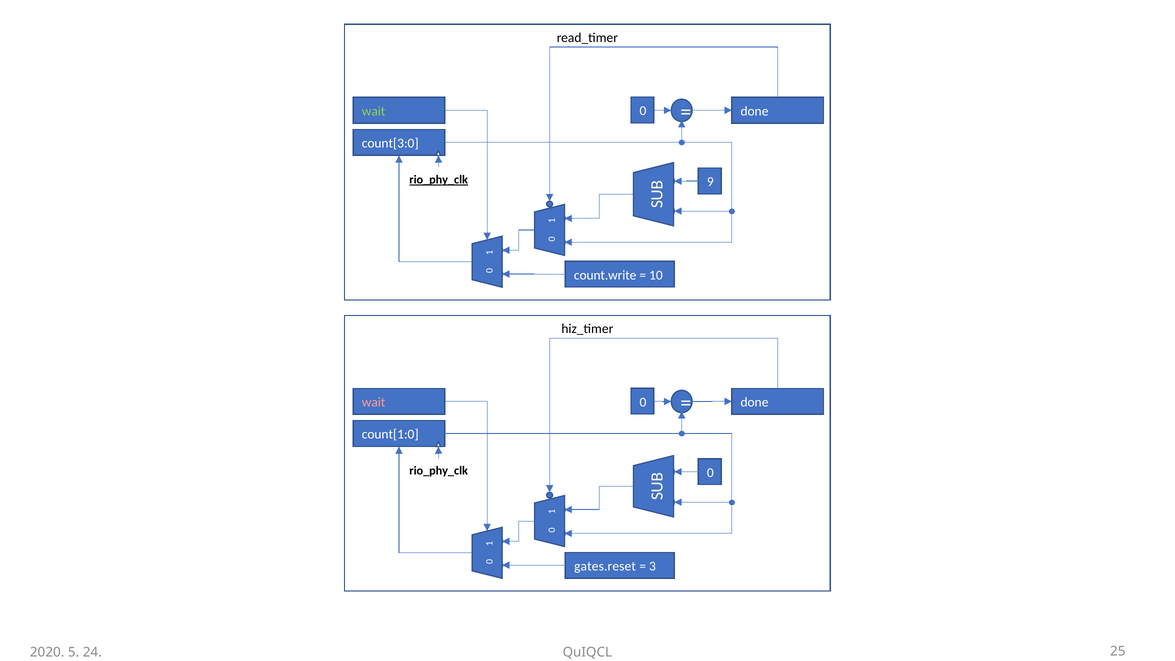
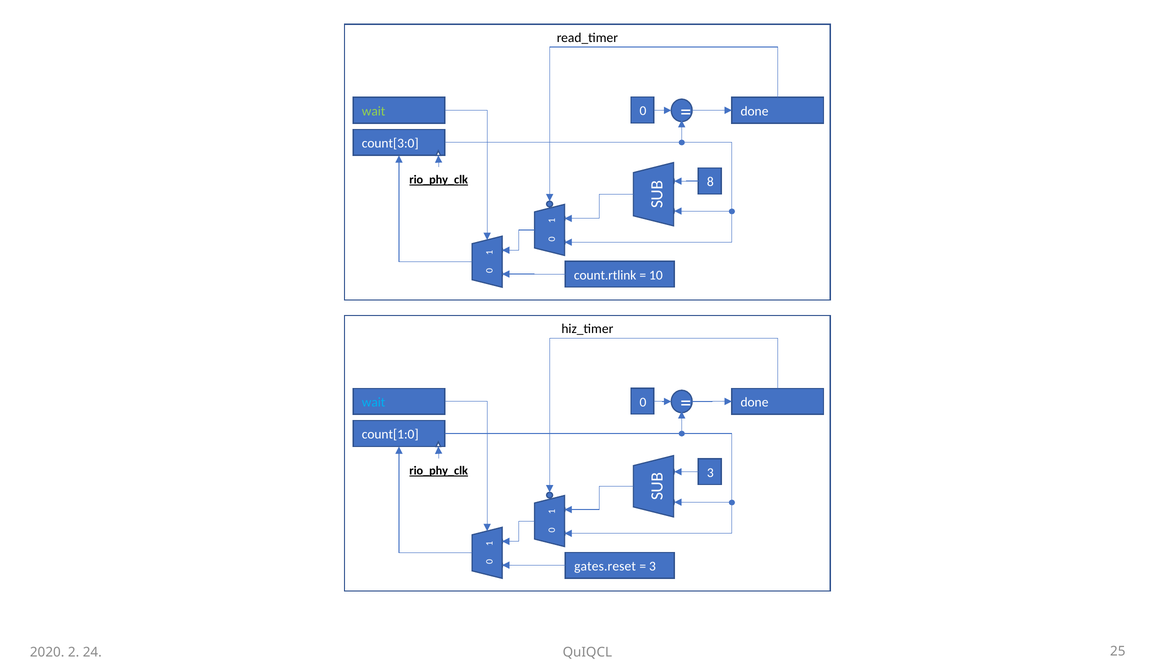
9: 9 -> 8
count.write: count.write -> count.rtlink
wait at (374, 402) colour: pink -> light blue
rio_phy_clk at (439, 471) underline: none -> present
0 at (710, 473): 0 -> 3
5: 5 -> 2
